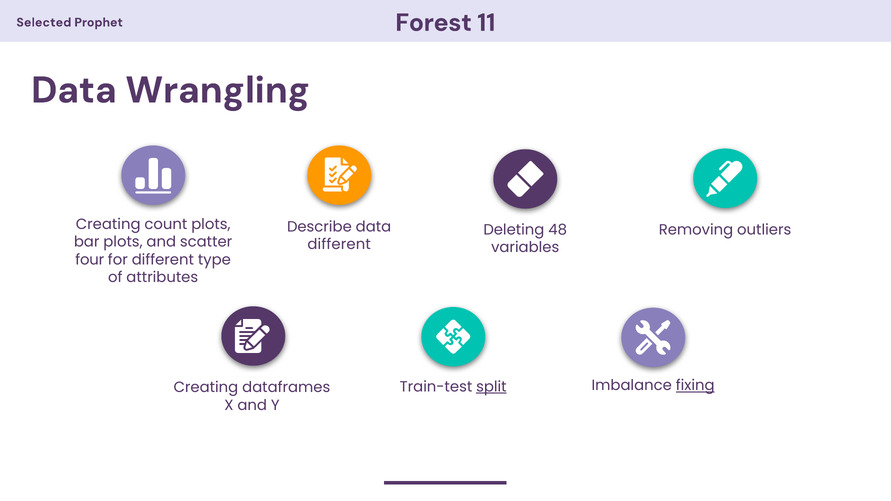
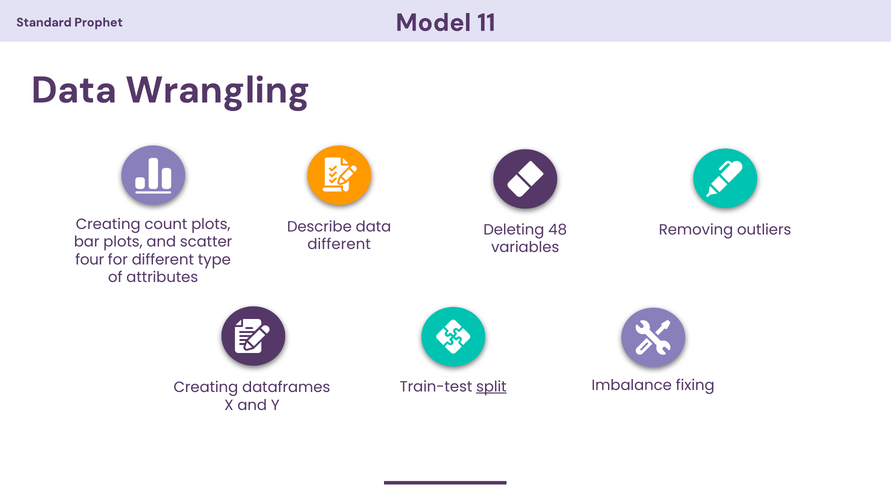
Selected: Selected -> Standard
Forest: Forest -> Model
fixing underline: present -> none
